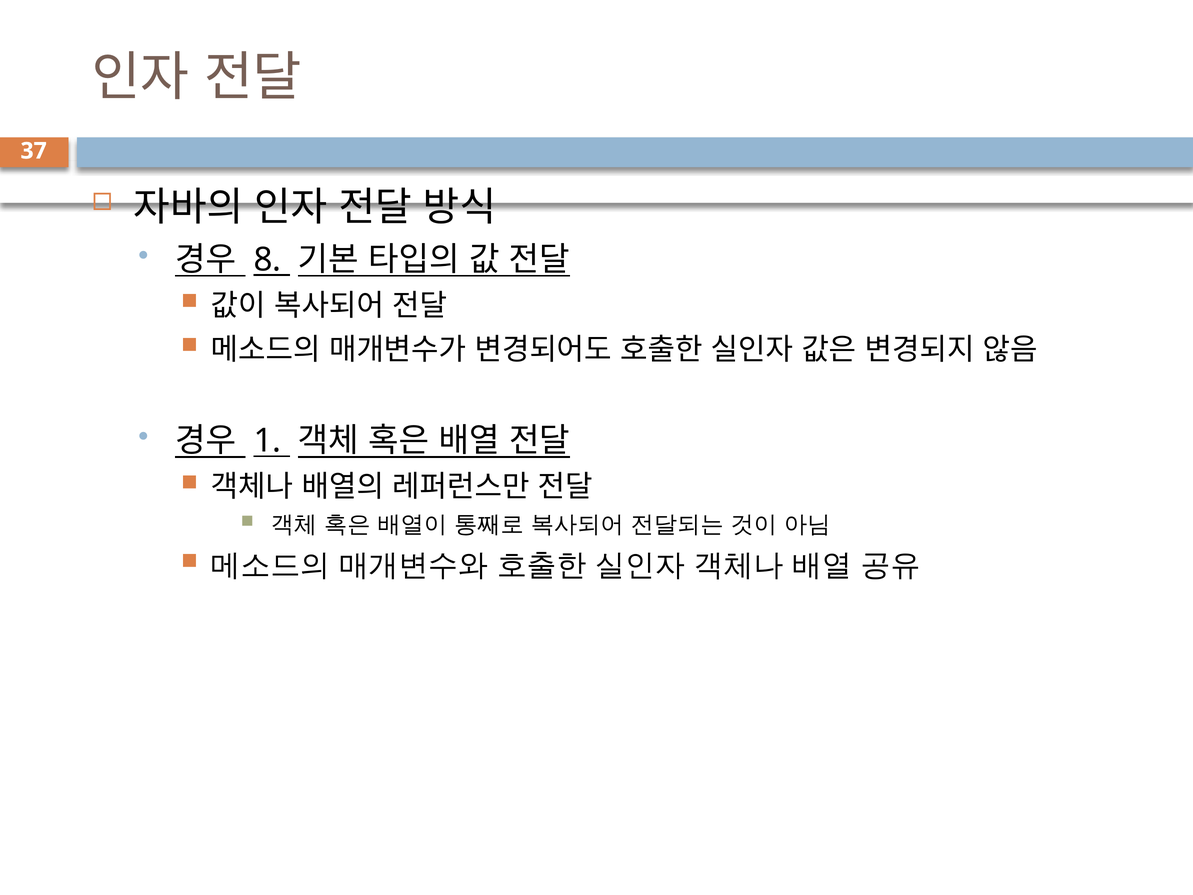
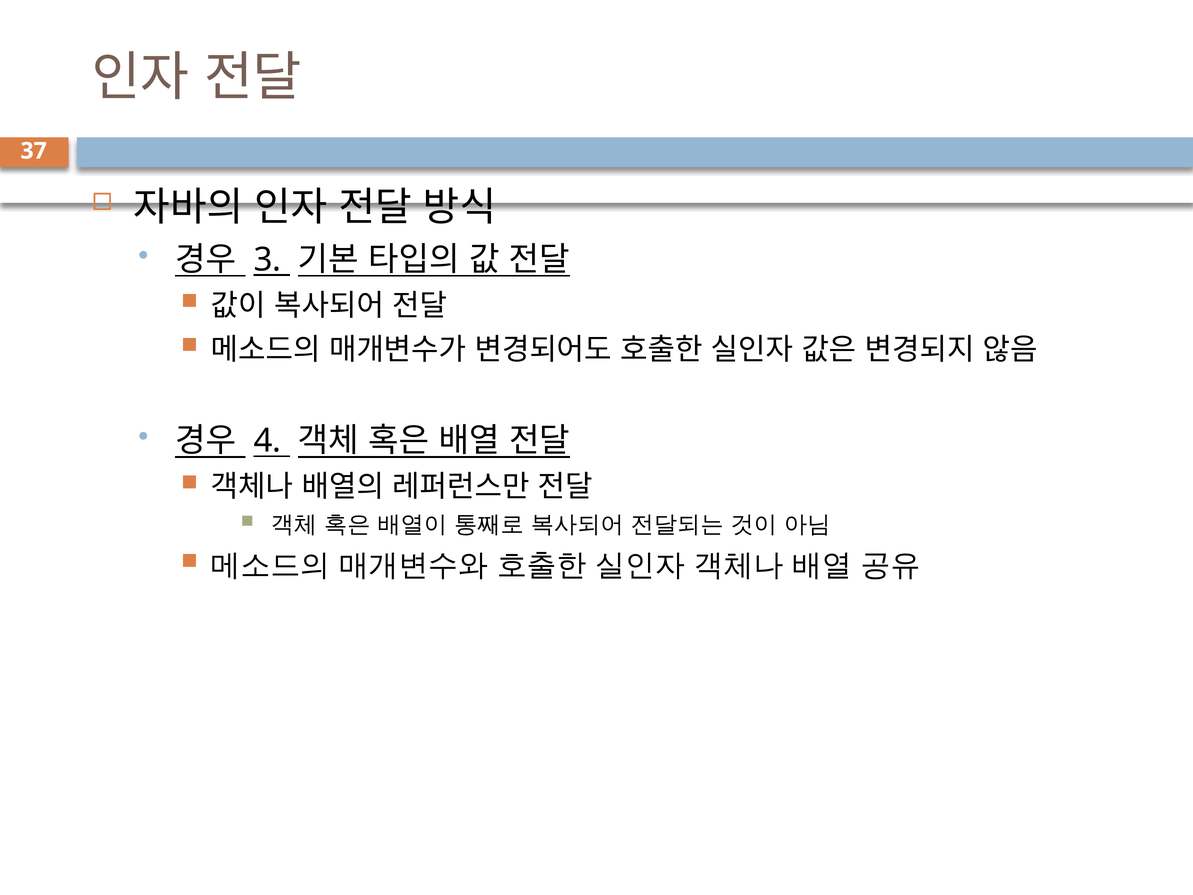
8: 8 -> 3
1: 1 -> 4
